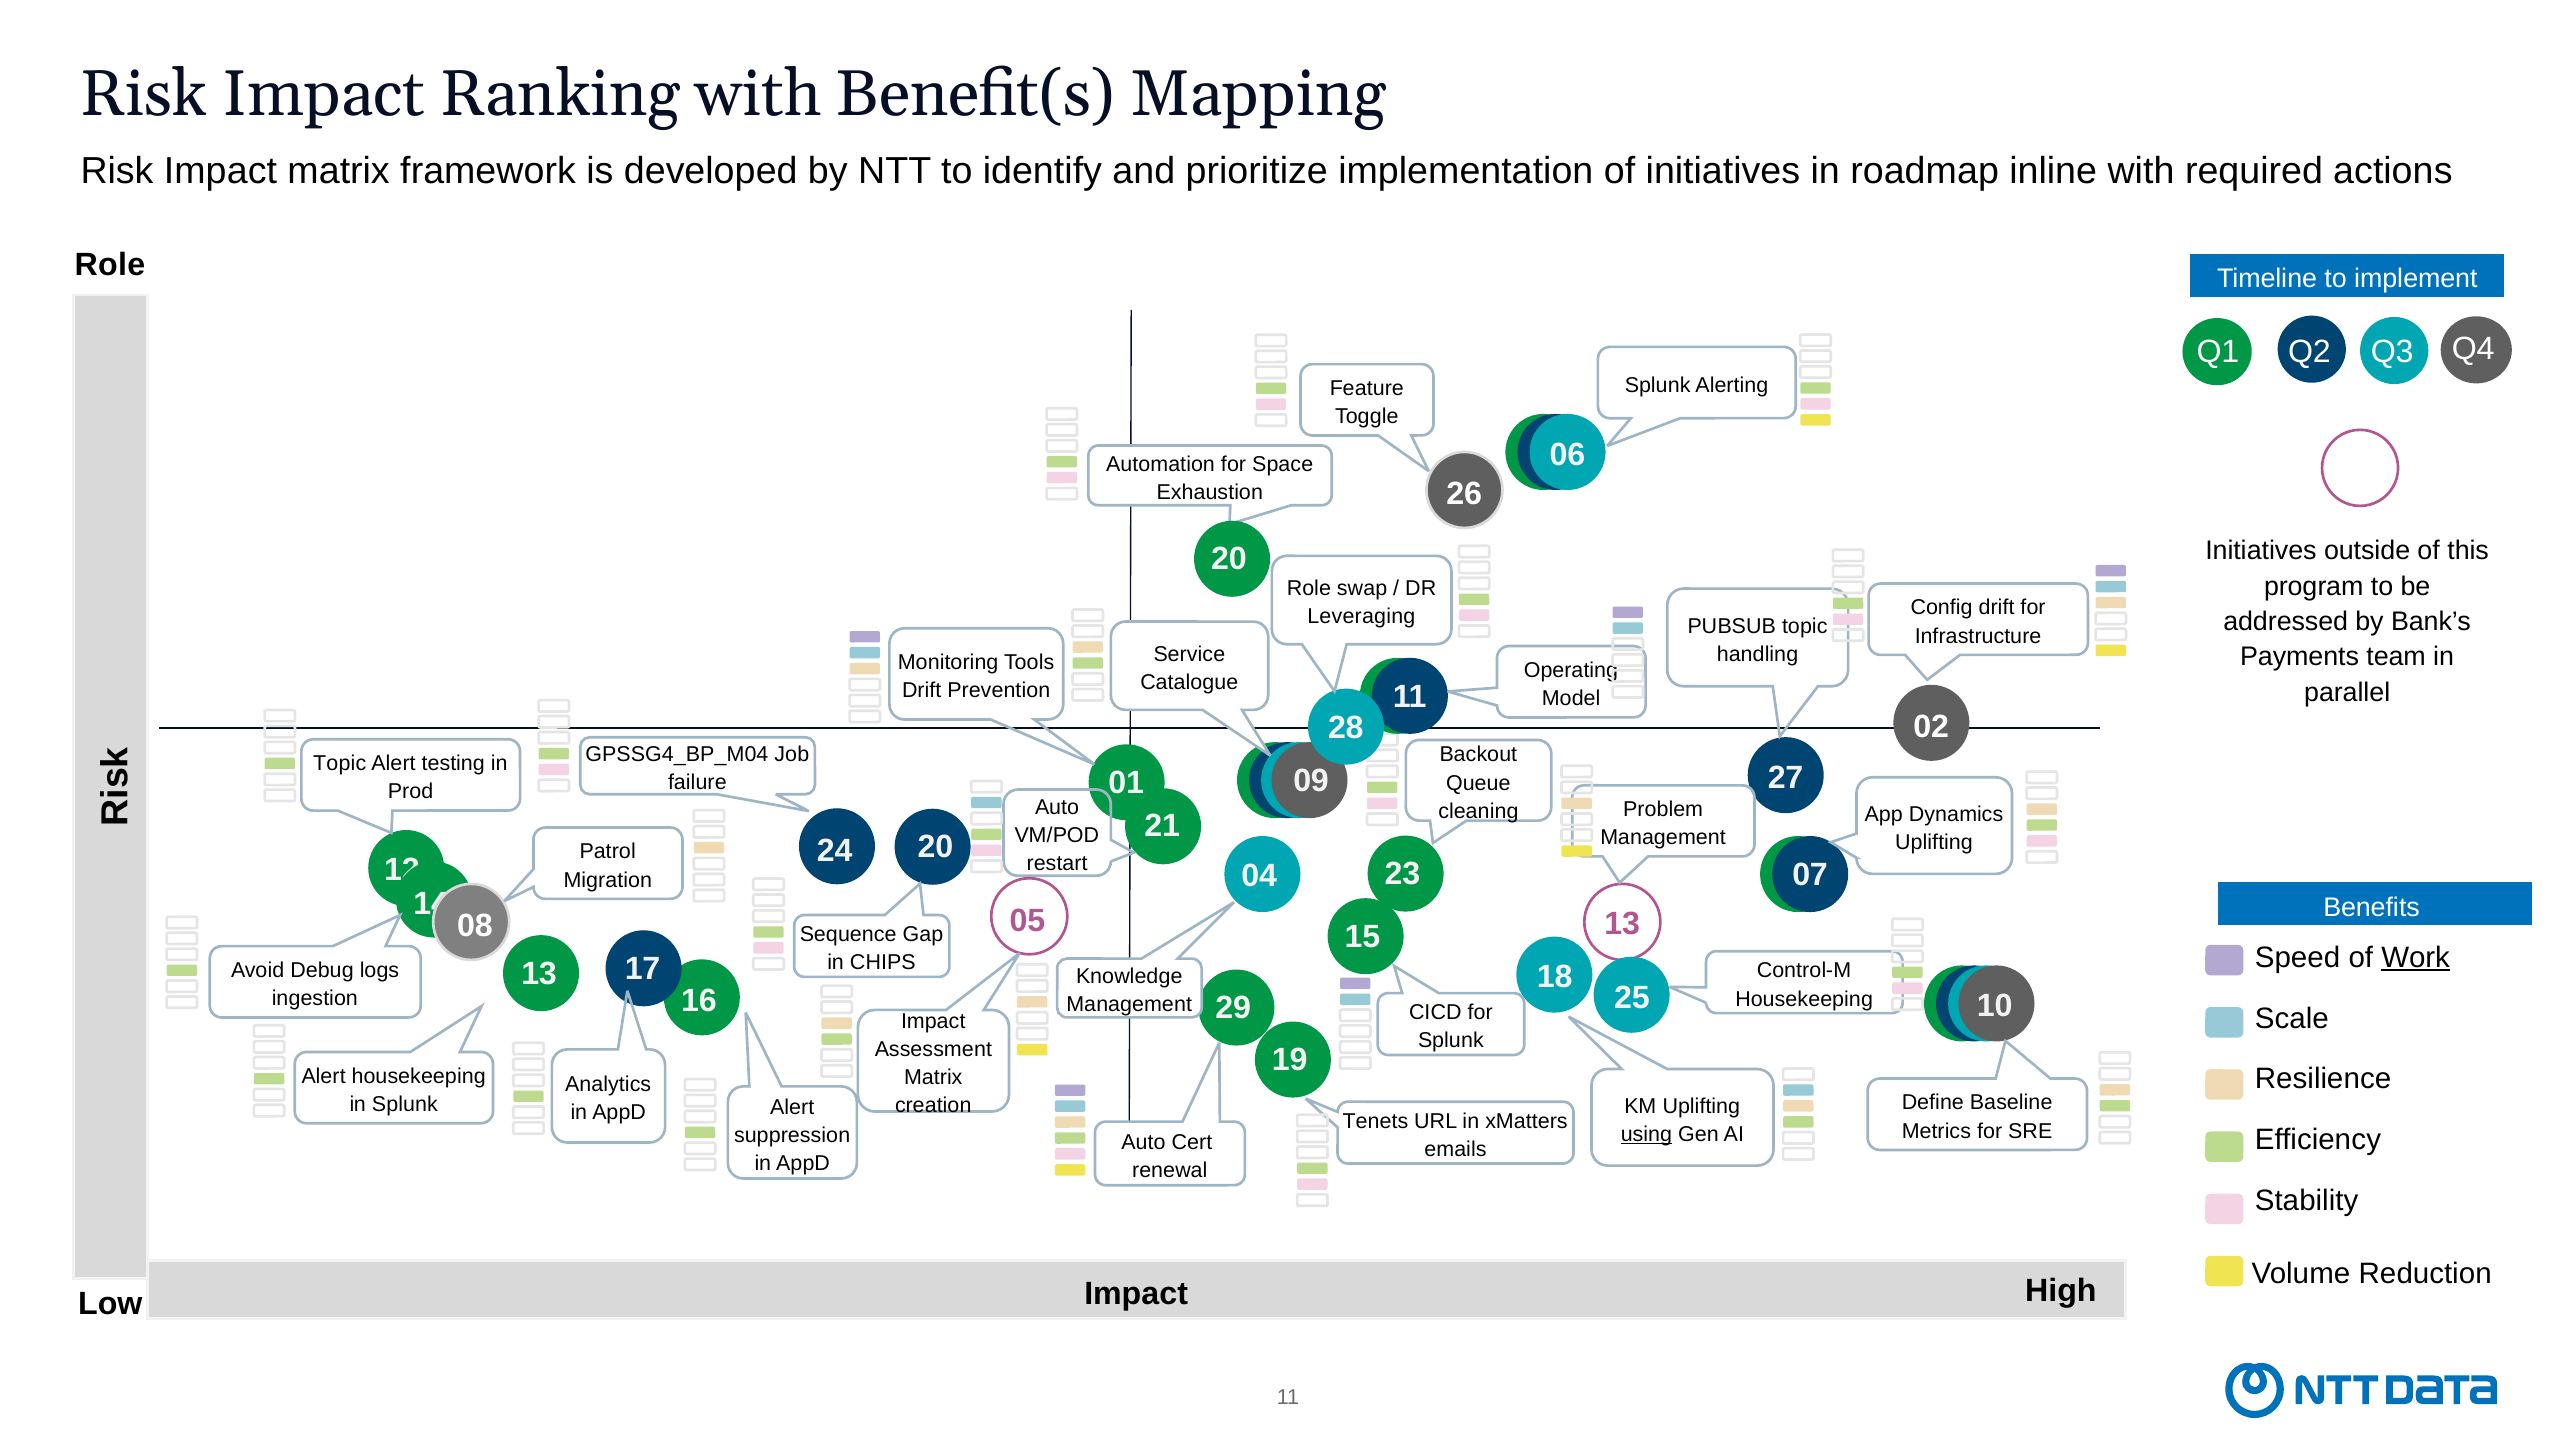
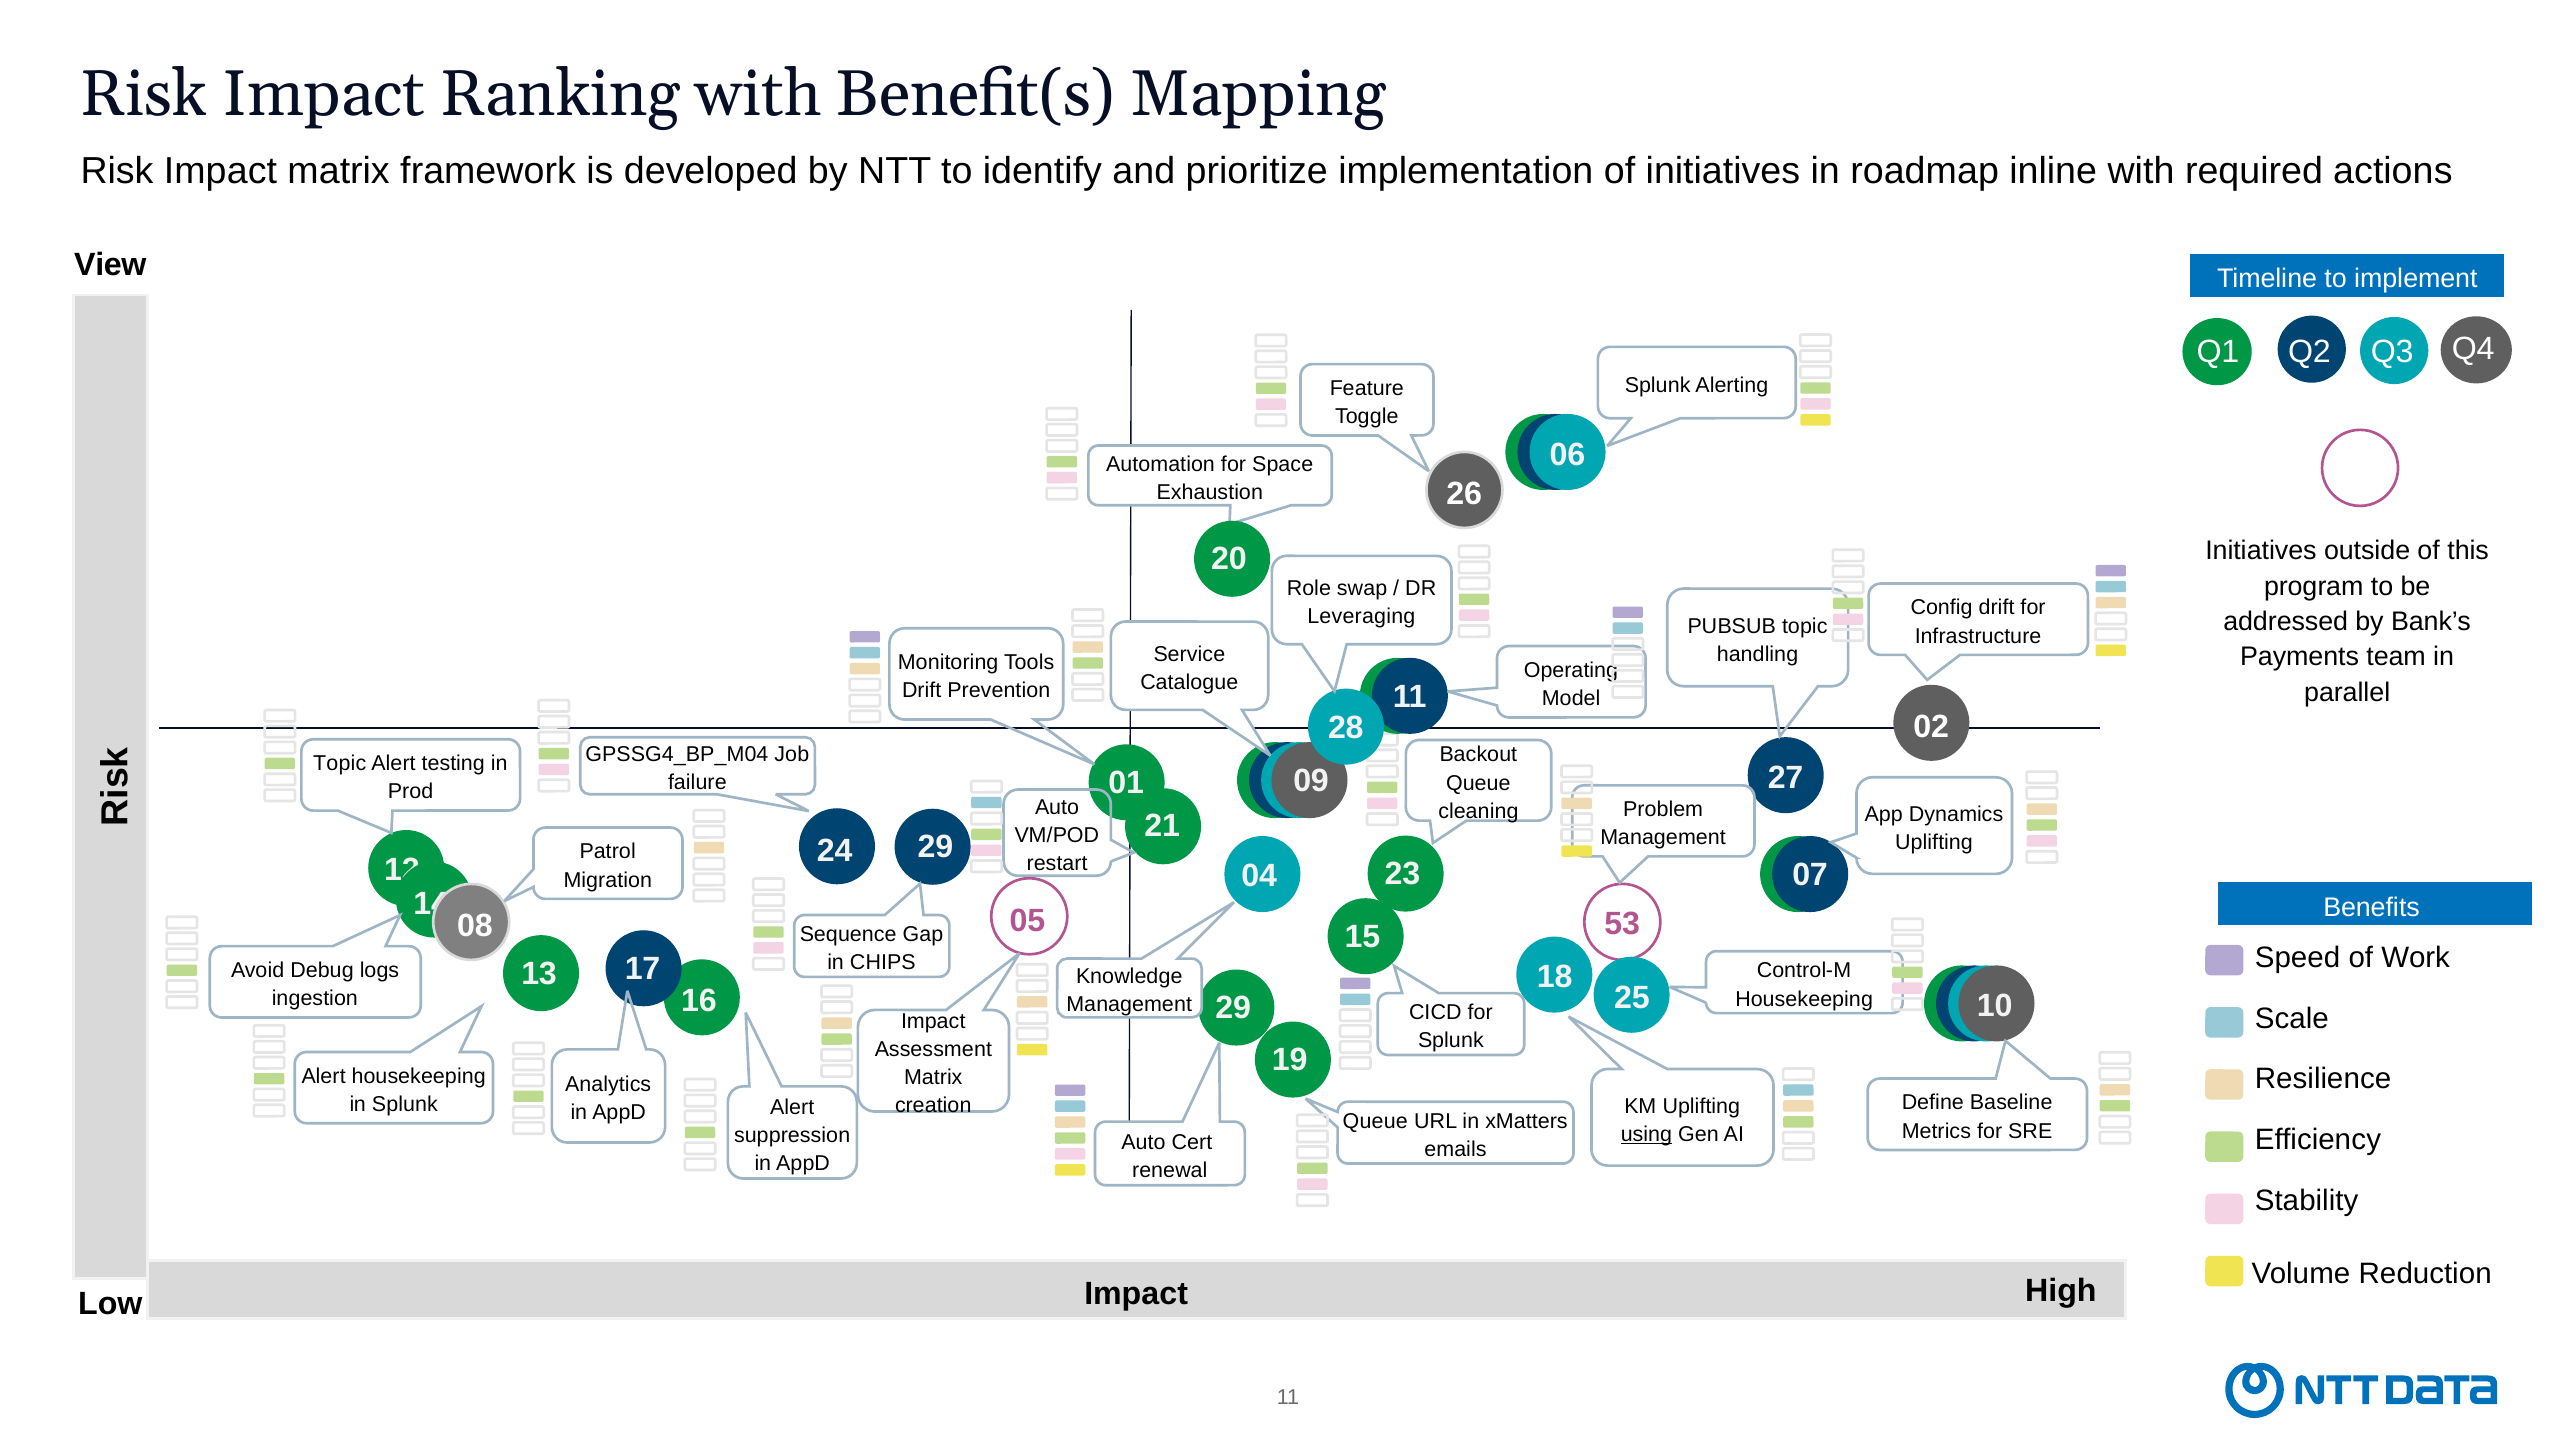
Role at (110, 265): Role -> View
24 20: 20 -> 29
05 13: 13 -> 53
Work underline: present -> none
Tenets at (1375, 1121): Tenets -> Queue
